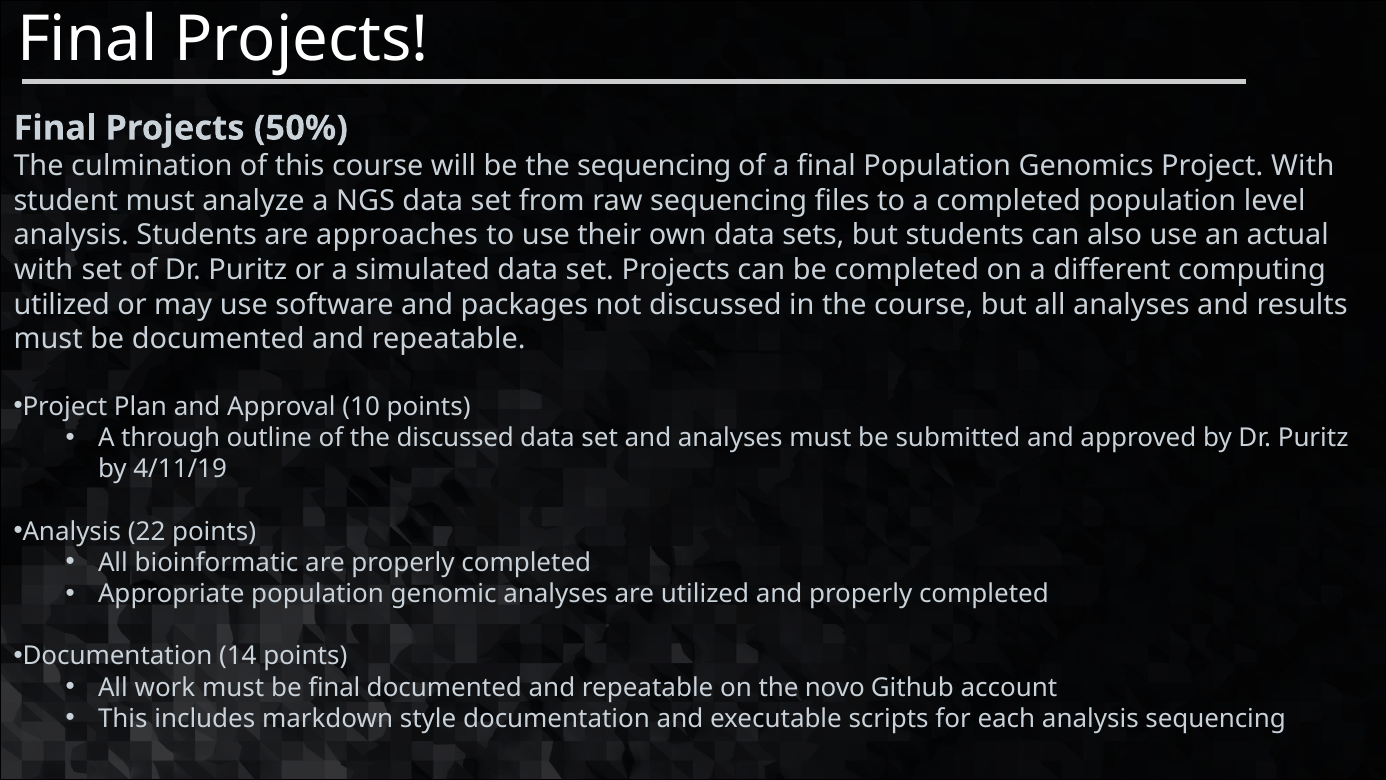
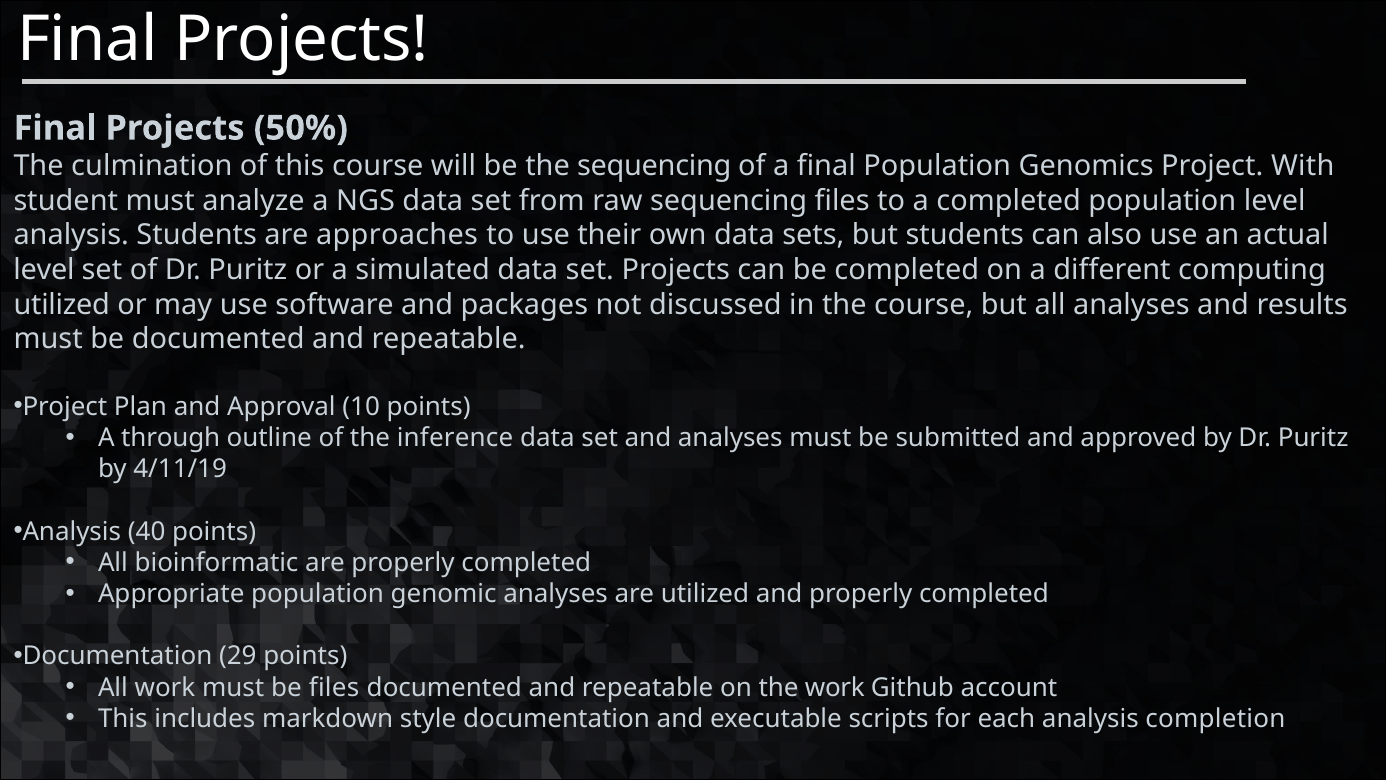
with at (44, 270): with -> level
the discussed: discussed -> inference
22: 22 -> 40
14: 14 -> 29
be final: final -> files
the novo: novo -> work
analysis sequencing: sequencing -> completion
